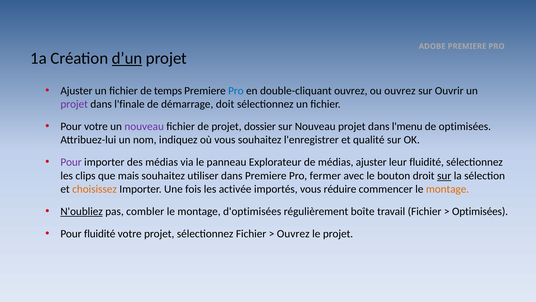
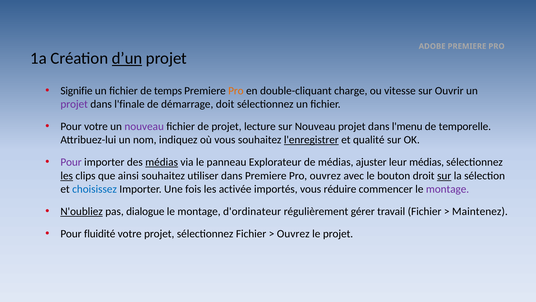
Ajuster at (76, 91): Ajuster -> Signifie
Pro at (236, 91) colour: blue -> orange
double-cliquant ouvrez: ouvrez -> charge
ou ouvrez: ouvrez -> vitesse
dossier: dossier -> lecture
de optimisées: optimisées -> temporelle
l'enregistrer underline: none -> present
médias at (162, 162) underline: none -> present
leur fluidité: fluidité -> médias
les at (67, 175) underline: none -> present
mais: mais -> ainsi
Pro fermer: fermer -> ouvrez
choisissez colour: orange -> blue
montage at (448, 189) colour: orange -> purple
combler: combler -> dialogue
d'optimisées: d'optimisées -> d'ordinateur
boîte: boîte -> gérer
Optimisées at (480, 211): Optimisées -> Maintenez
